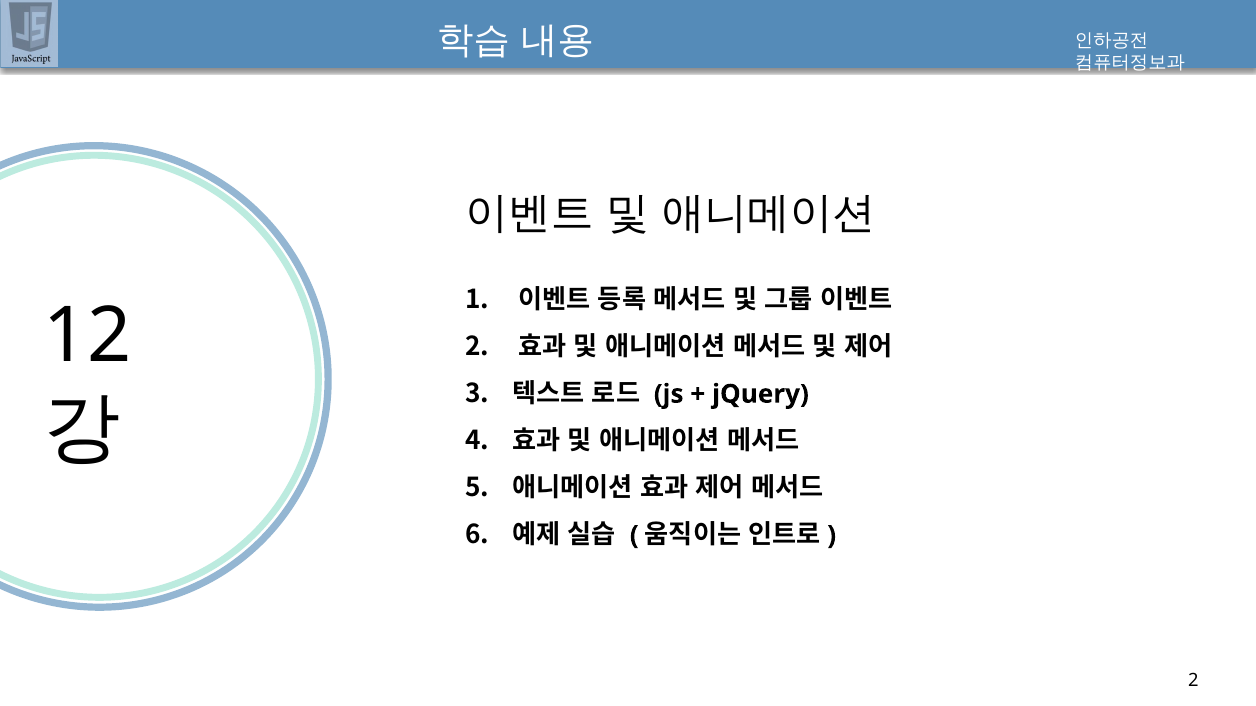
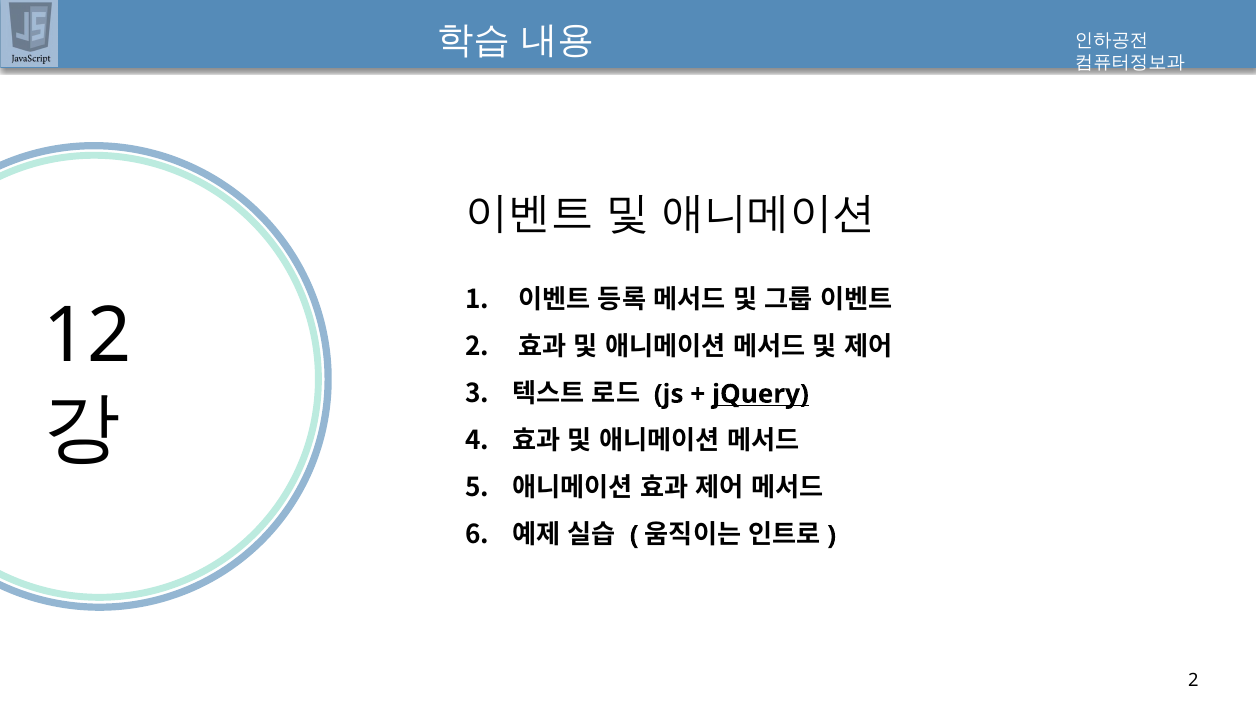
jQuery underline: none -> present
